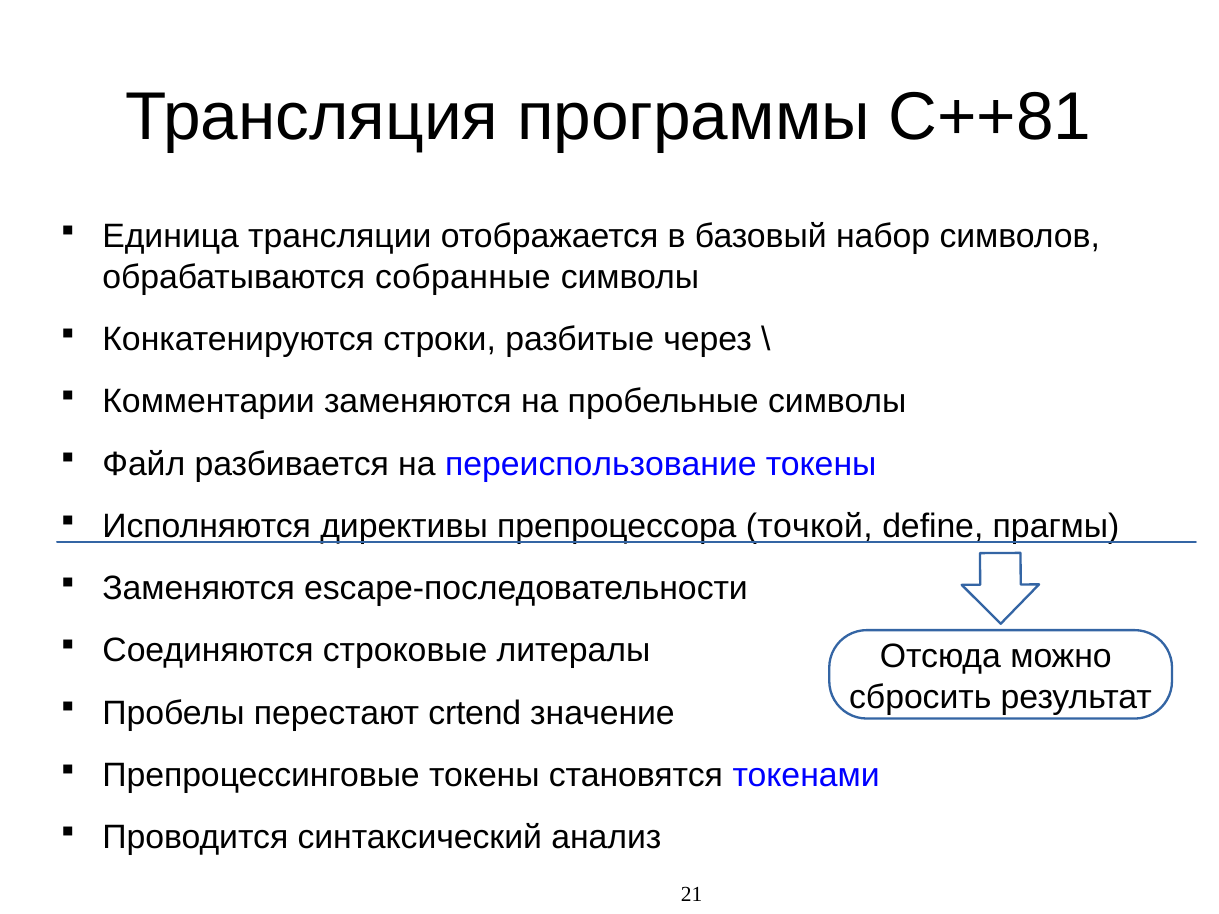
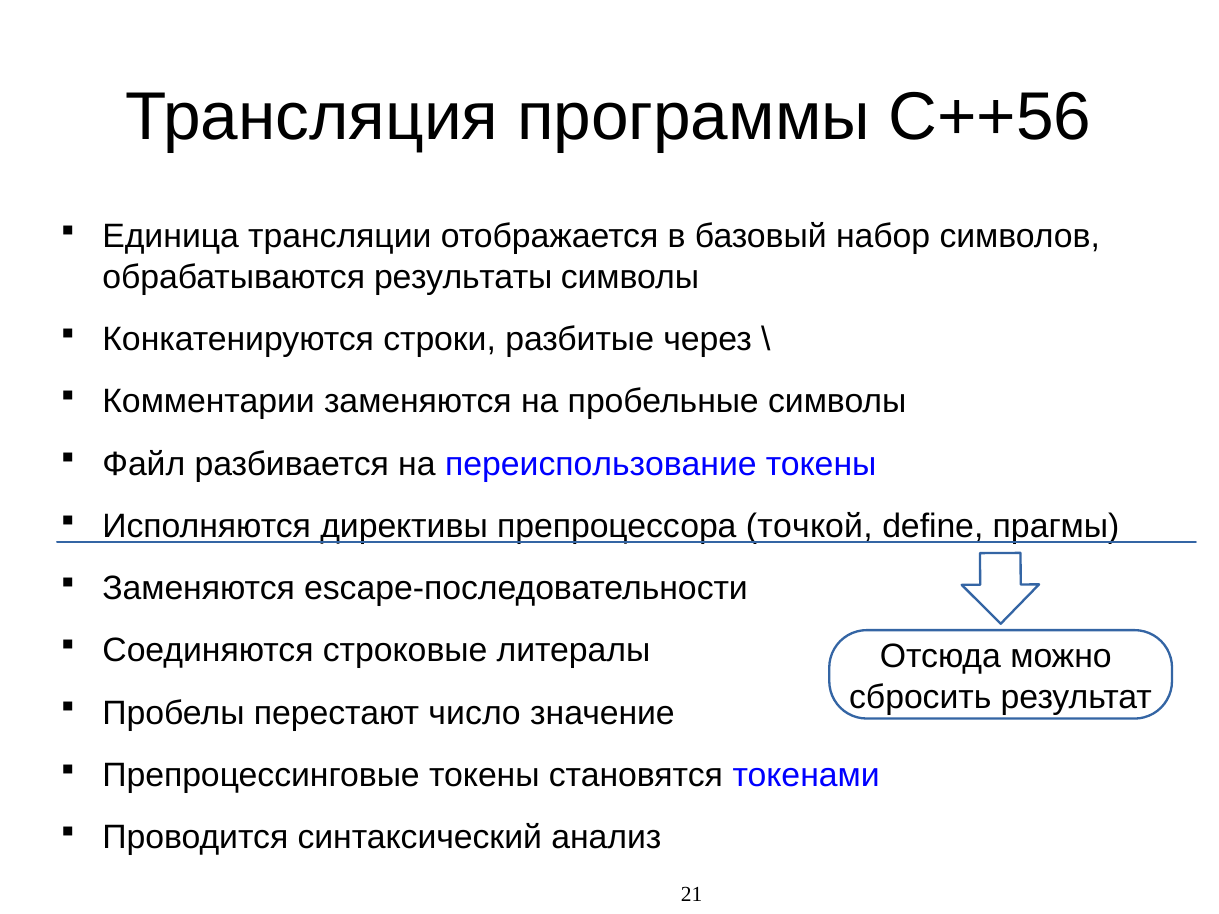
С++81: С++81 -> С++56
собранные: собранные -> результаты
crtend: crtend -> число
